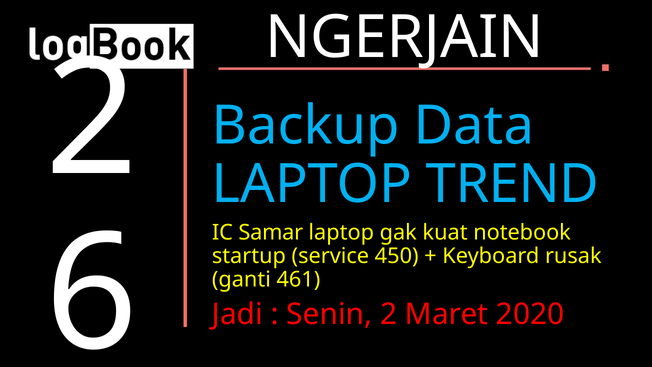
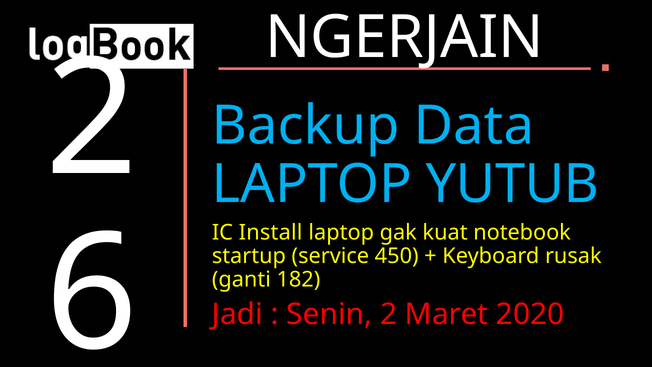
TREND: TREND -> YUTUB
Samar: Samar -> Install
461: 461 -> 182
